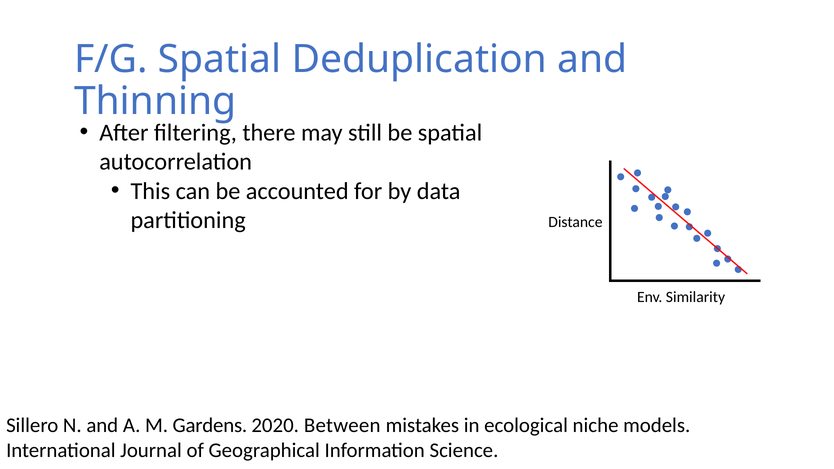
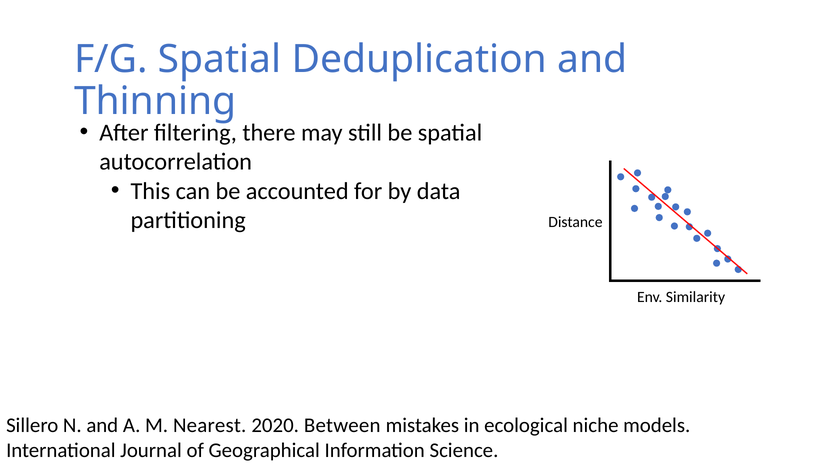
Gardens: Gardens -> Nearest
